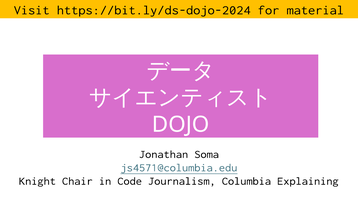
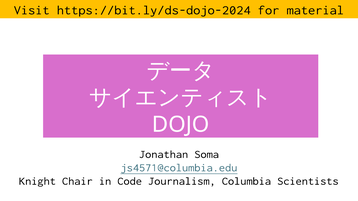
Explaining: Explaining -> Scientists
